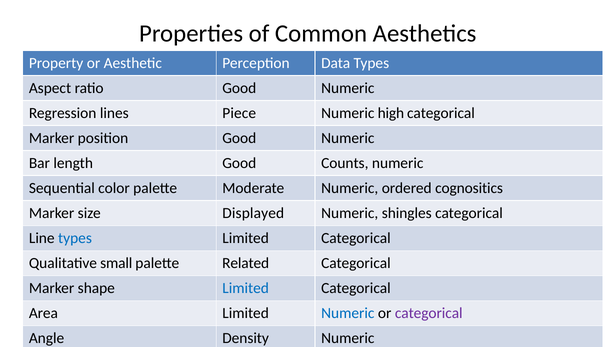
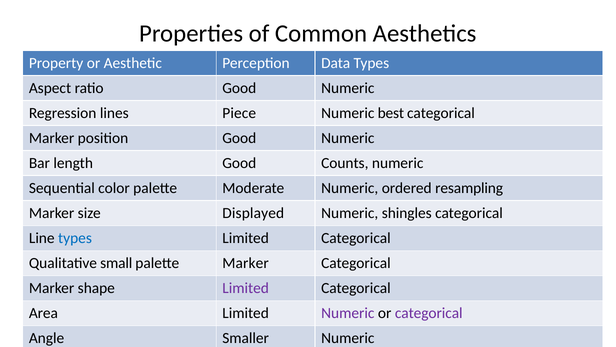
high: high -> best
cognositics: cognositics -> resampling
palette Related: Related -> Marker
Limited at (246, 288) colour: blue -> purple
Numeric at (348, 313) colour: blue -> purple
Density: Density -> Smaller
